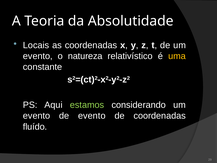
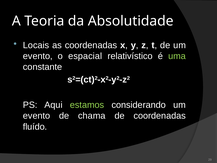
natureza: natureza -> espacial
uma colour: yellow -> light green
de evento: evento -> chama
